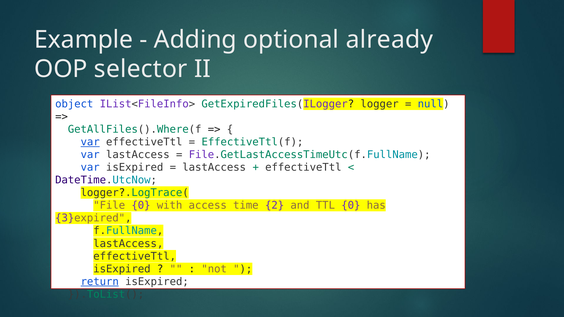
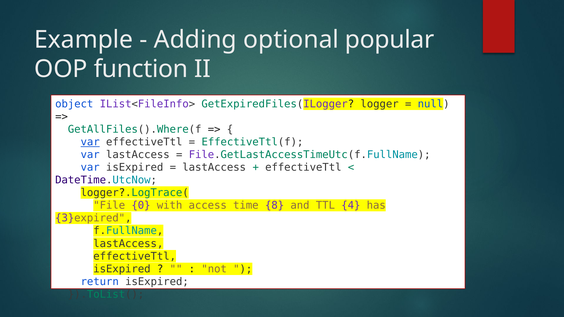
already: already -> popular
selector: selector -> function
2: 2 -> 8
TTL 0: 0 -> 4
return underline: present -> none
